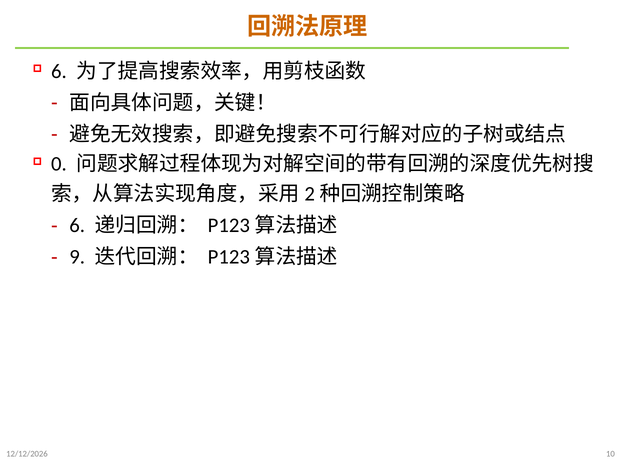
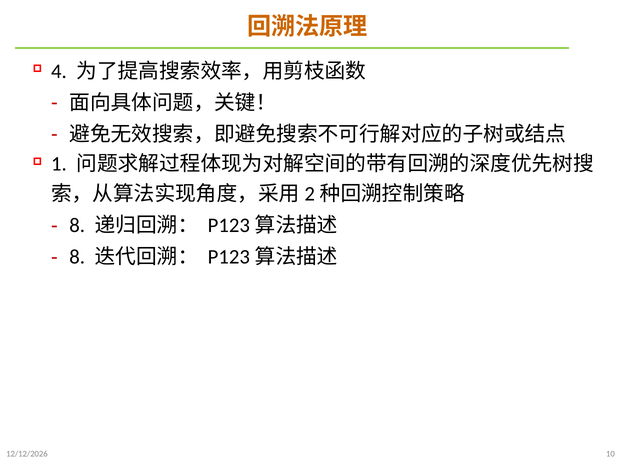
6 at (59, 71): 6 -> 4
0: 0 -> 1
6 at (77, 226): 6 -> 8
9 at (77, 257): 9 -> 8
